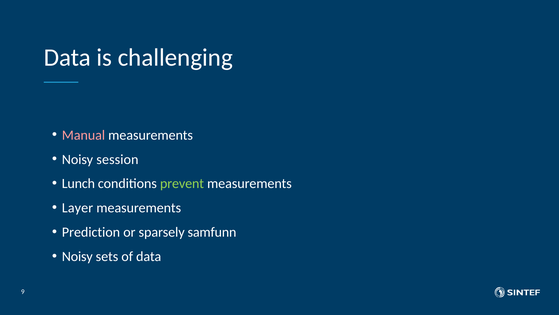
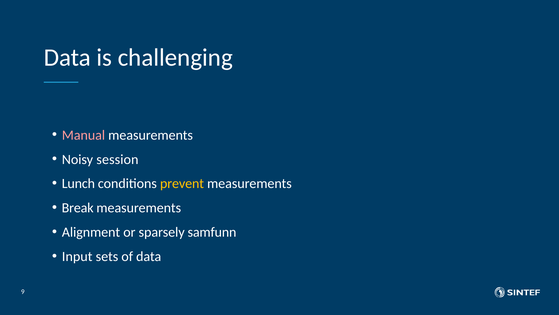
prevent colour: light green -> yellow
Layer: Layer -> Break
Prediction: Prediction -> Alignment
Noisy at (77, 256): Noisy -> Input
